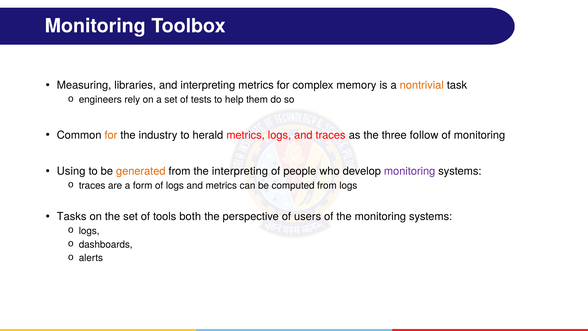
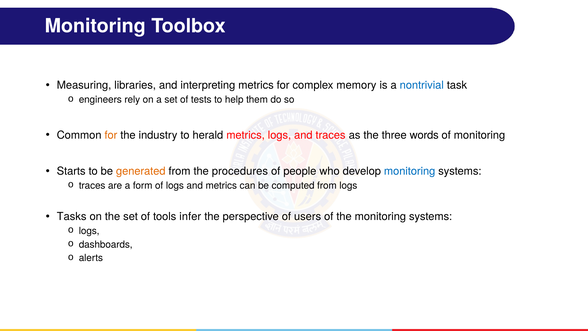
nontrivial colour: orange -> blue
follow: follow -> words
Using: Using -> Starts
the interpreting: interpreting -> procedures
monitoring at (410, 171) colour: purple -> blue
both: both -> infer
